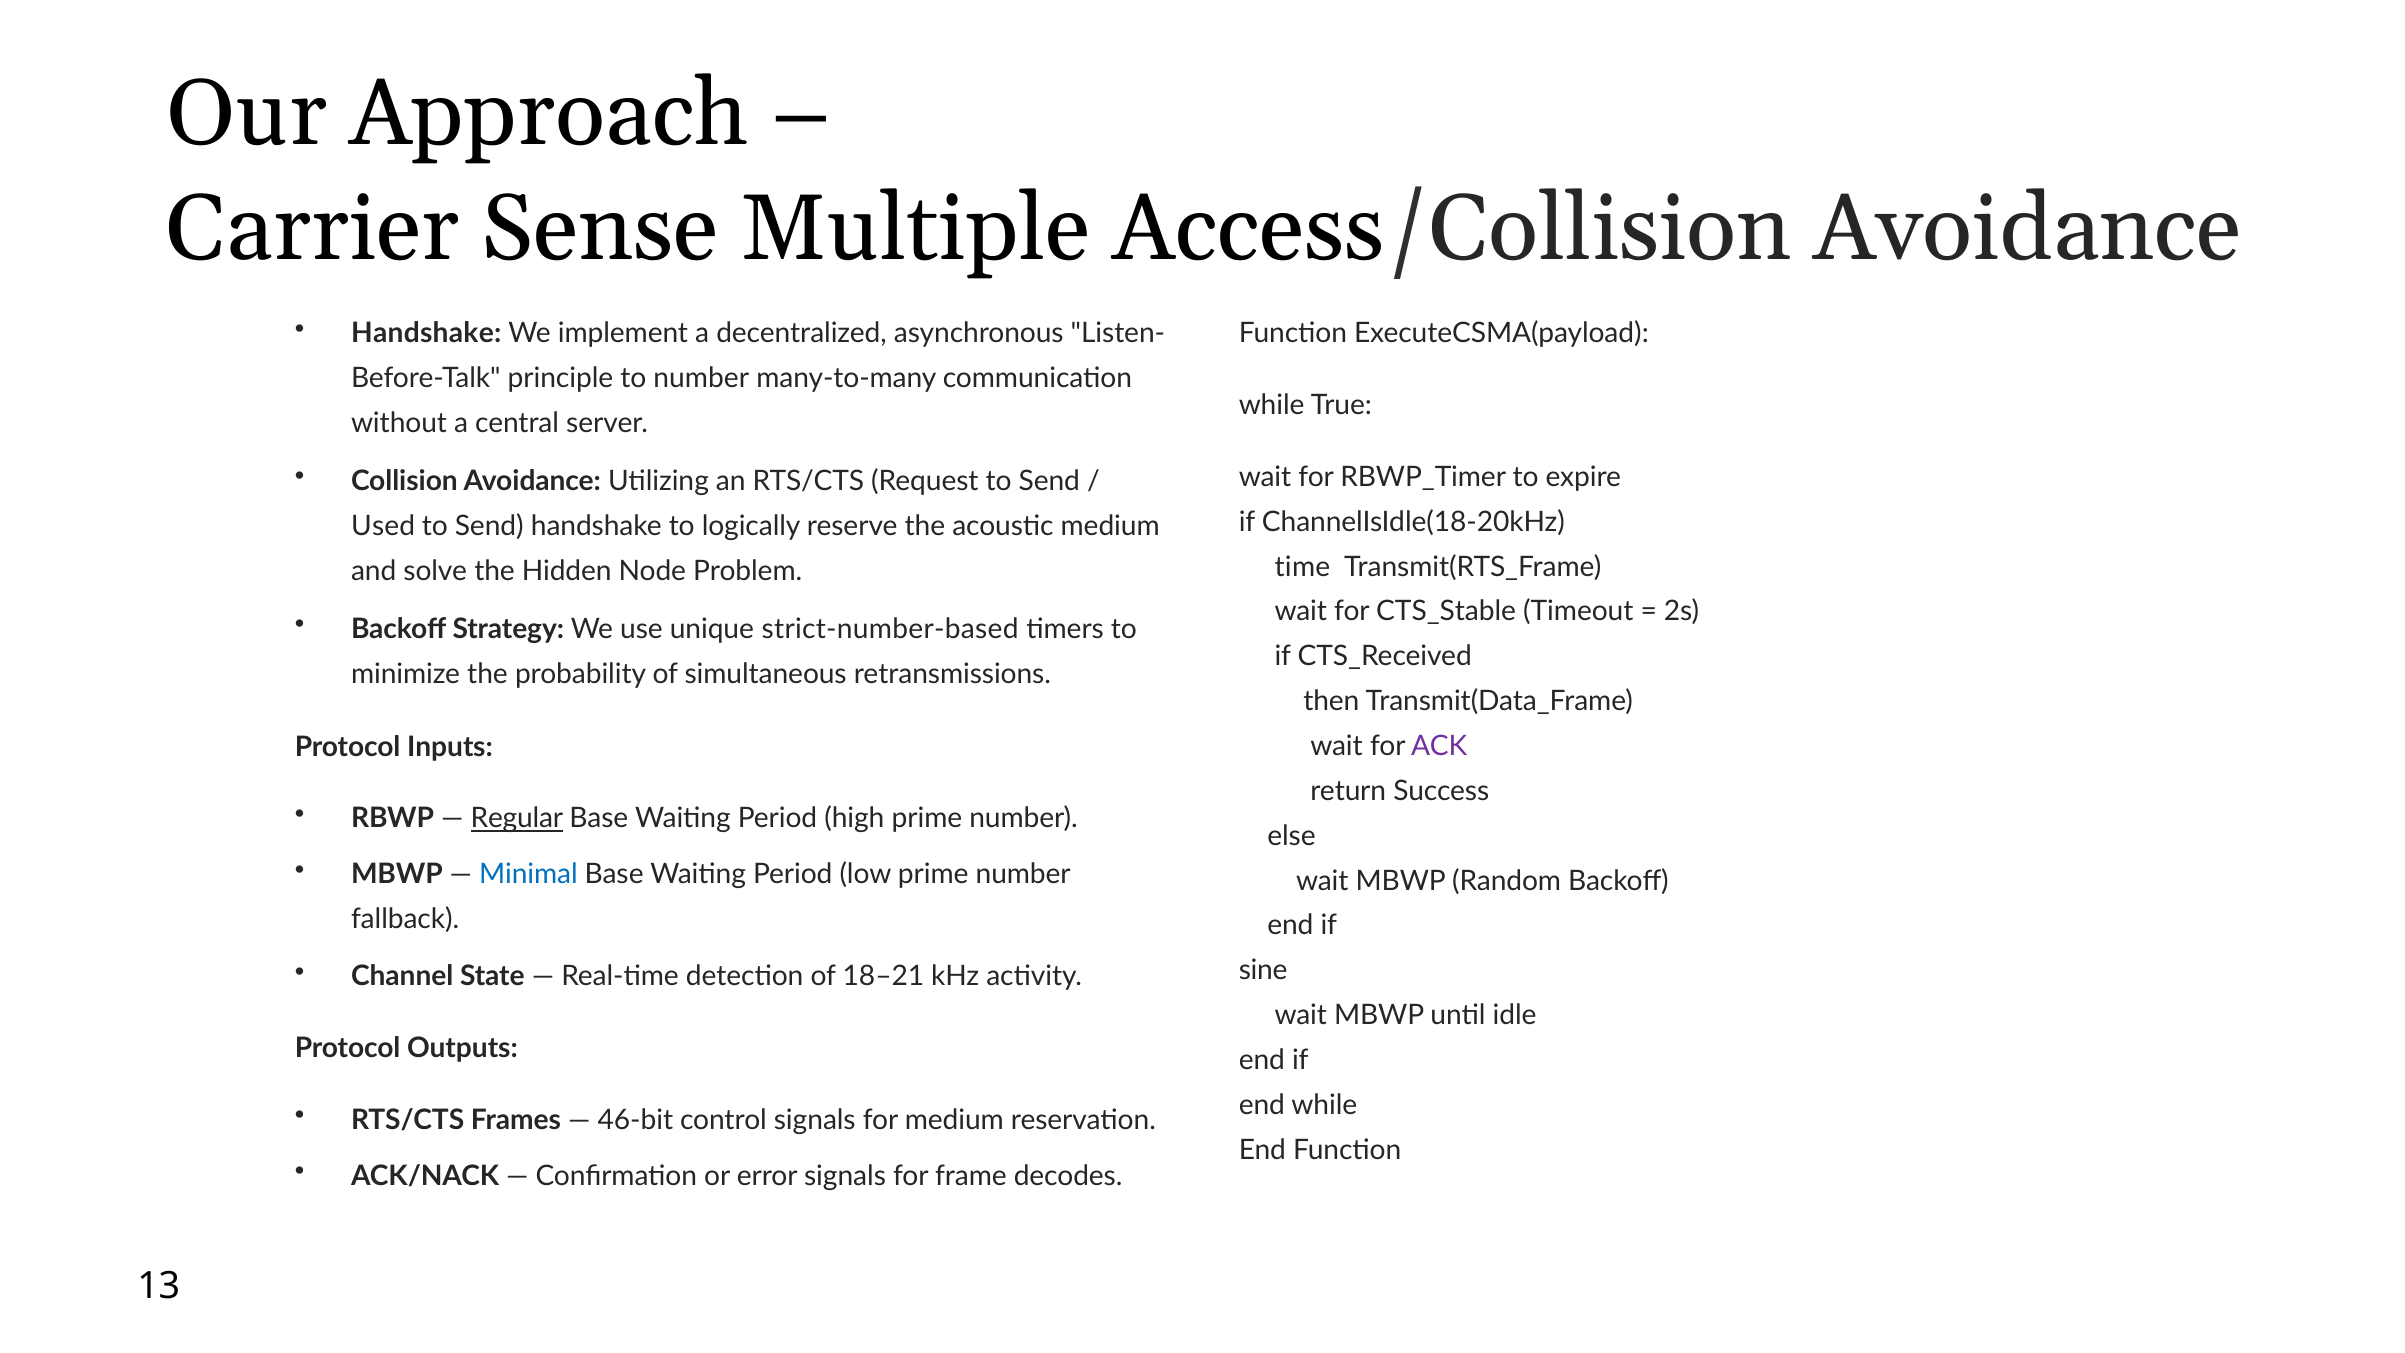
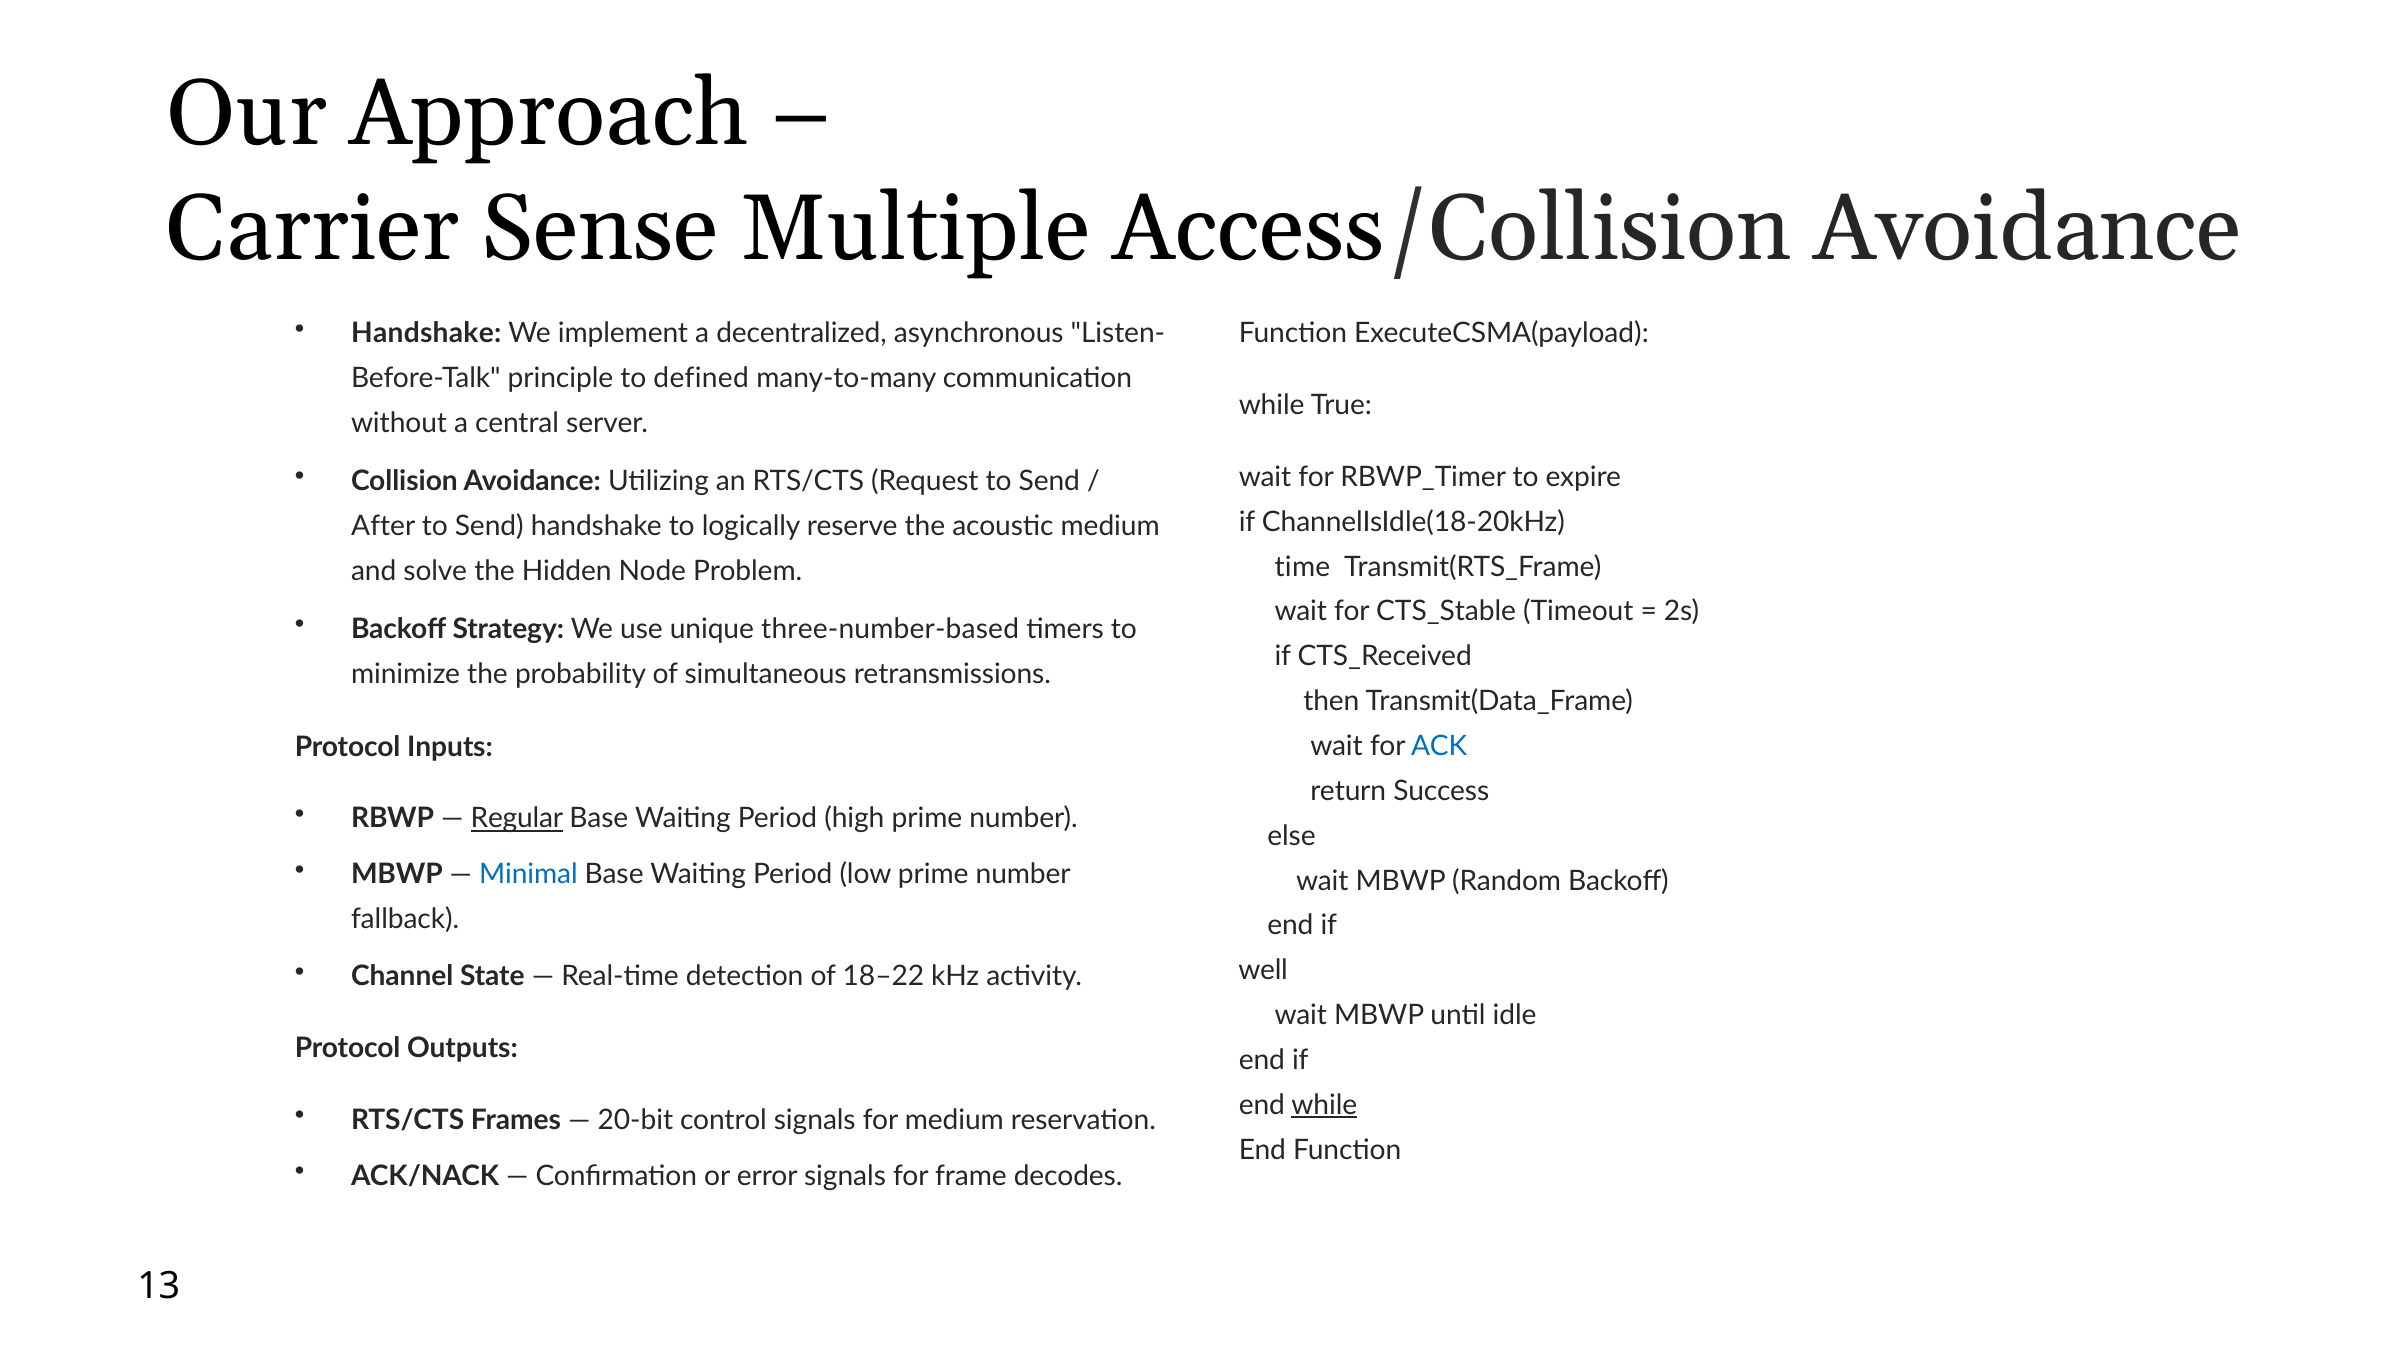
to number: number -> defined
Used: Used -> After
strict-number-based: strict-number-based -> three-number-based
ACK colour: purple -> blue
sine: sine -> well
18–21: 18–21 -> 18–22
while at (1324, 1105) underline: none -> present
46-bit: 46-bit -> 20-bit
